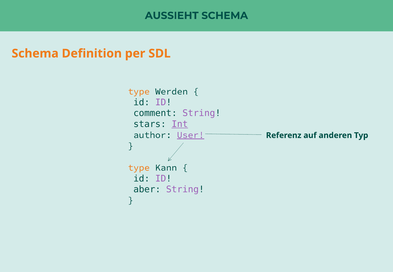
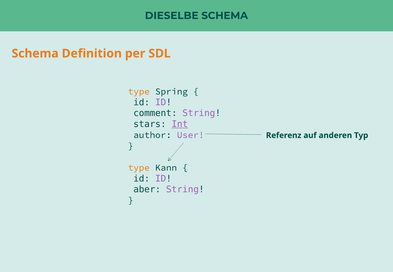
AUSSIEHT: AUSSIEHT -> DIESELBE
Werden: Werden -> Spring
User underline: present -> none
